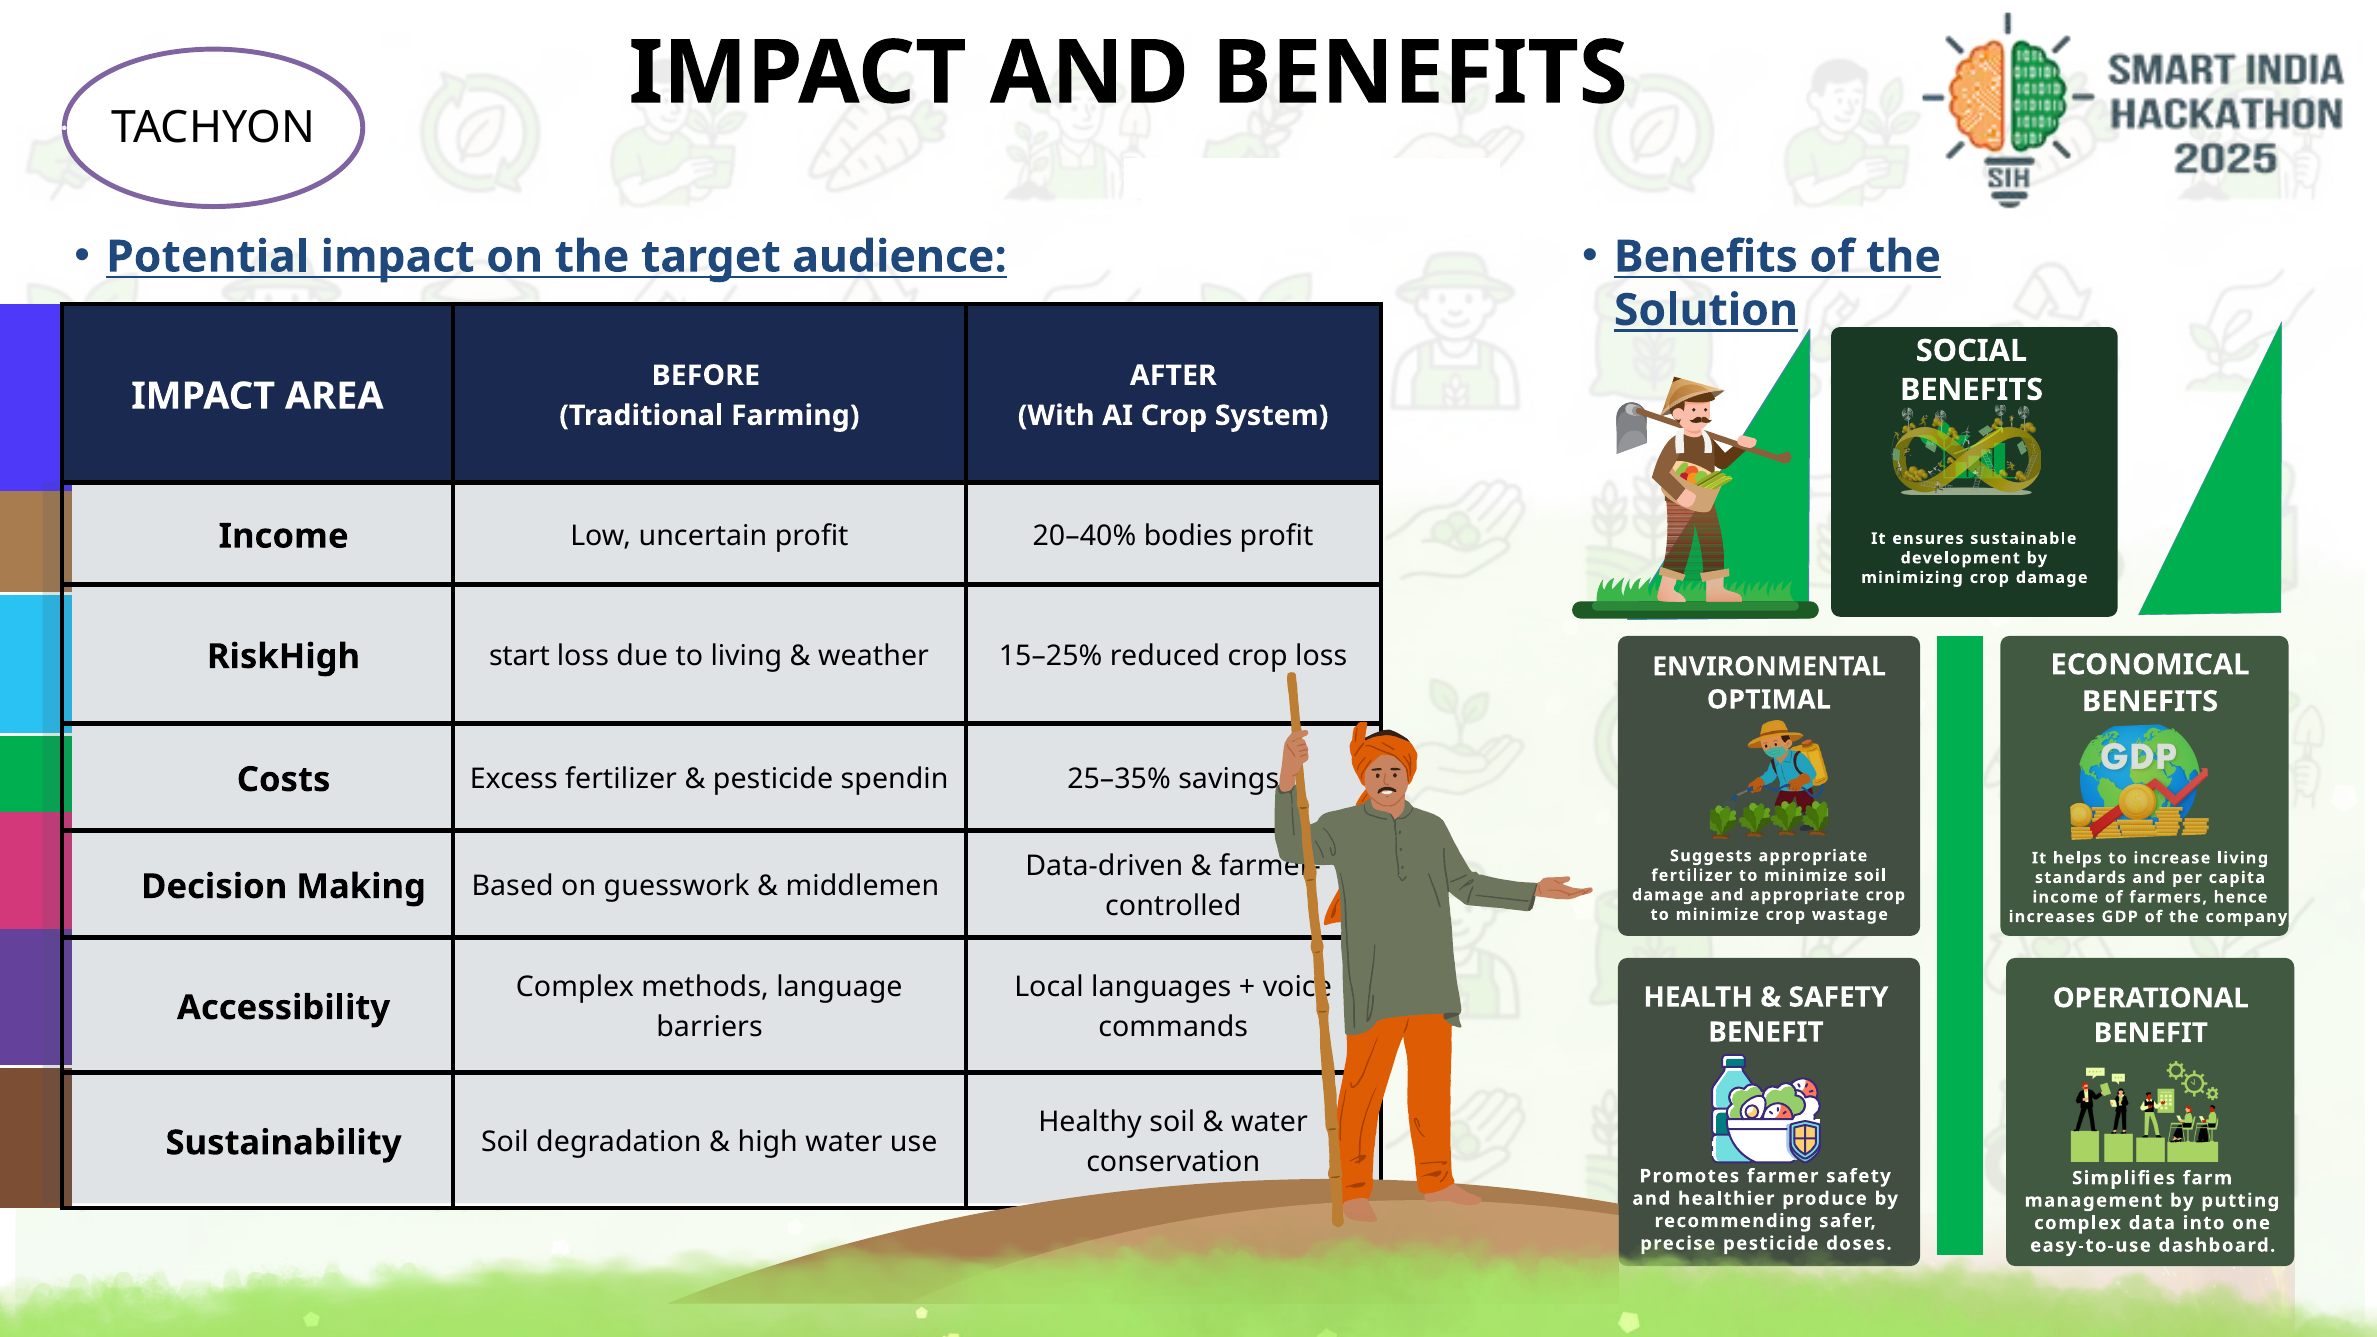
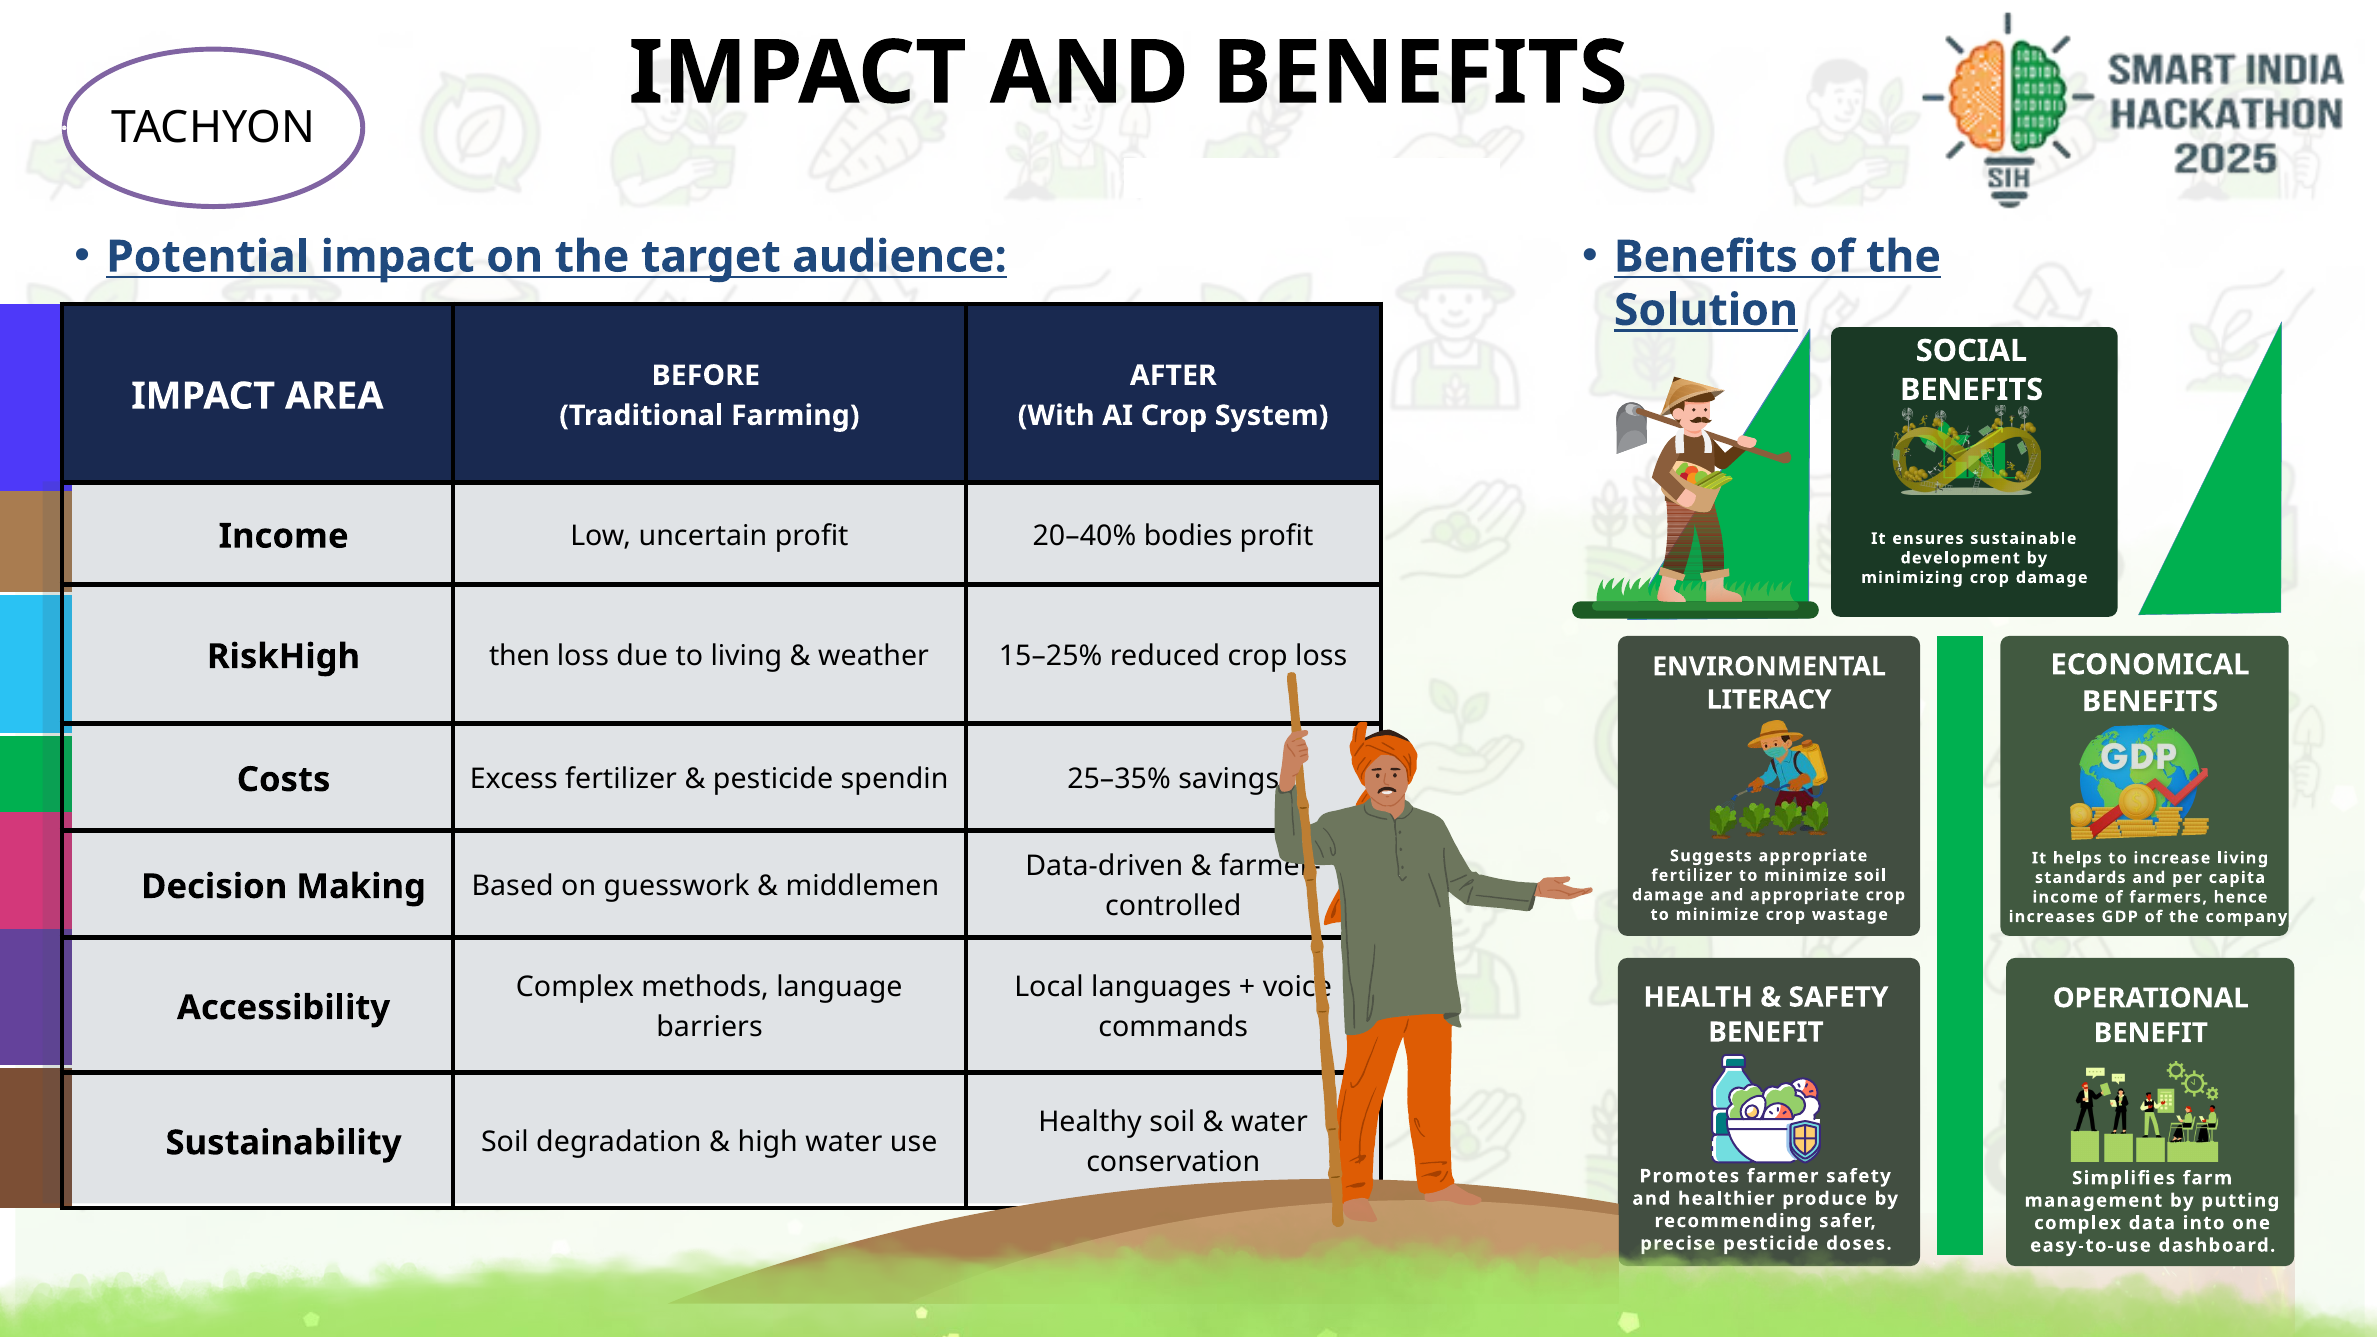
start: start -> then
OPTIMAL: OPTIMAL -> LITERACY
